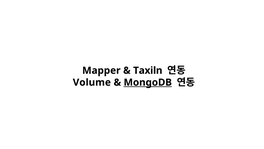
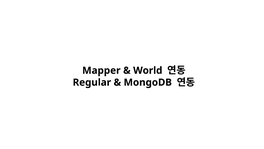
Taxiln: Taxiln -> World
Volume: Volume -> Regular
MongoDB underline: present -> none
